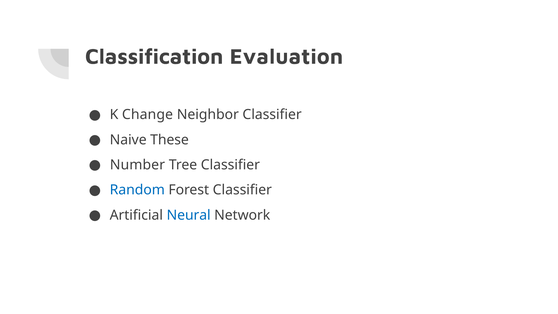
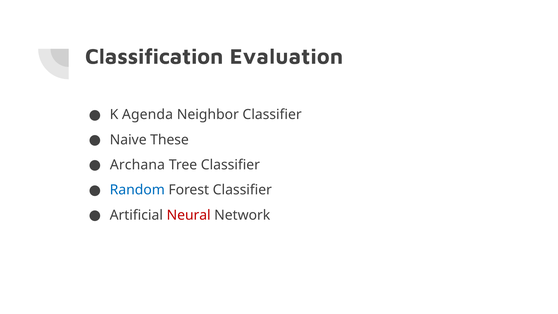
Change: Change -> Agenda
Number: Number -> Archana
Neural colour: blue -> red
